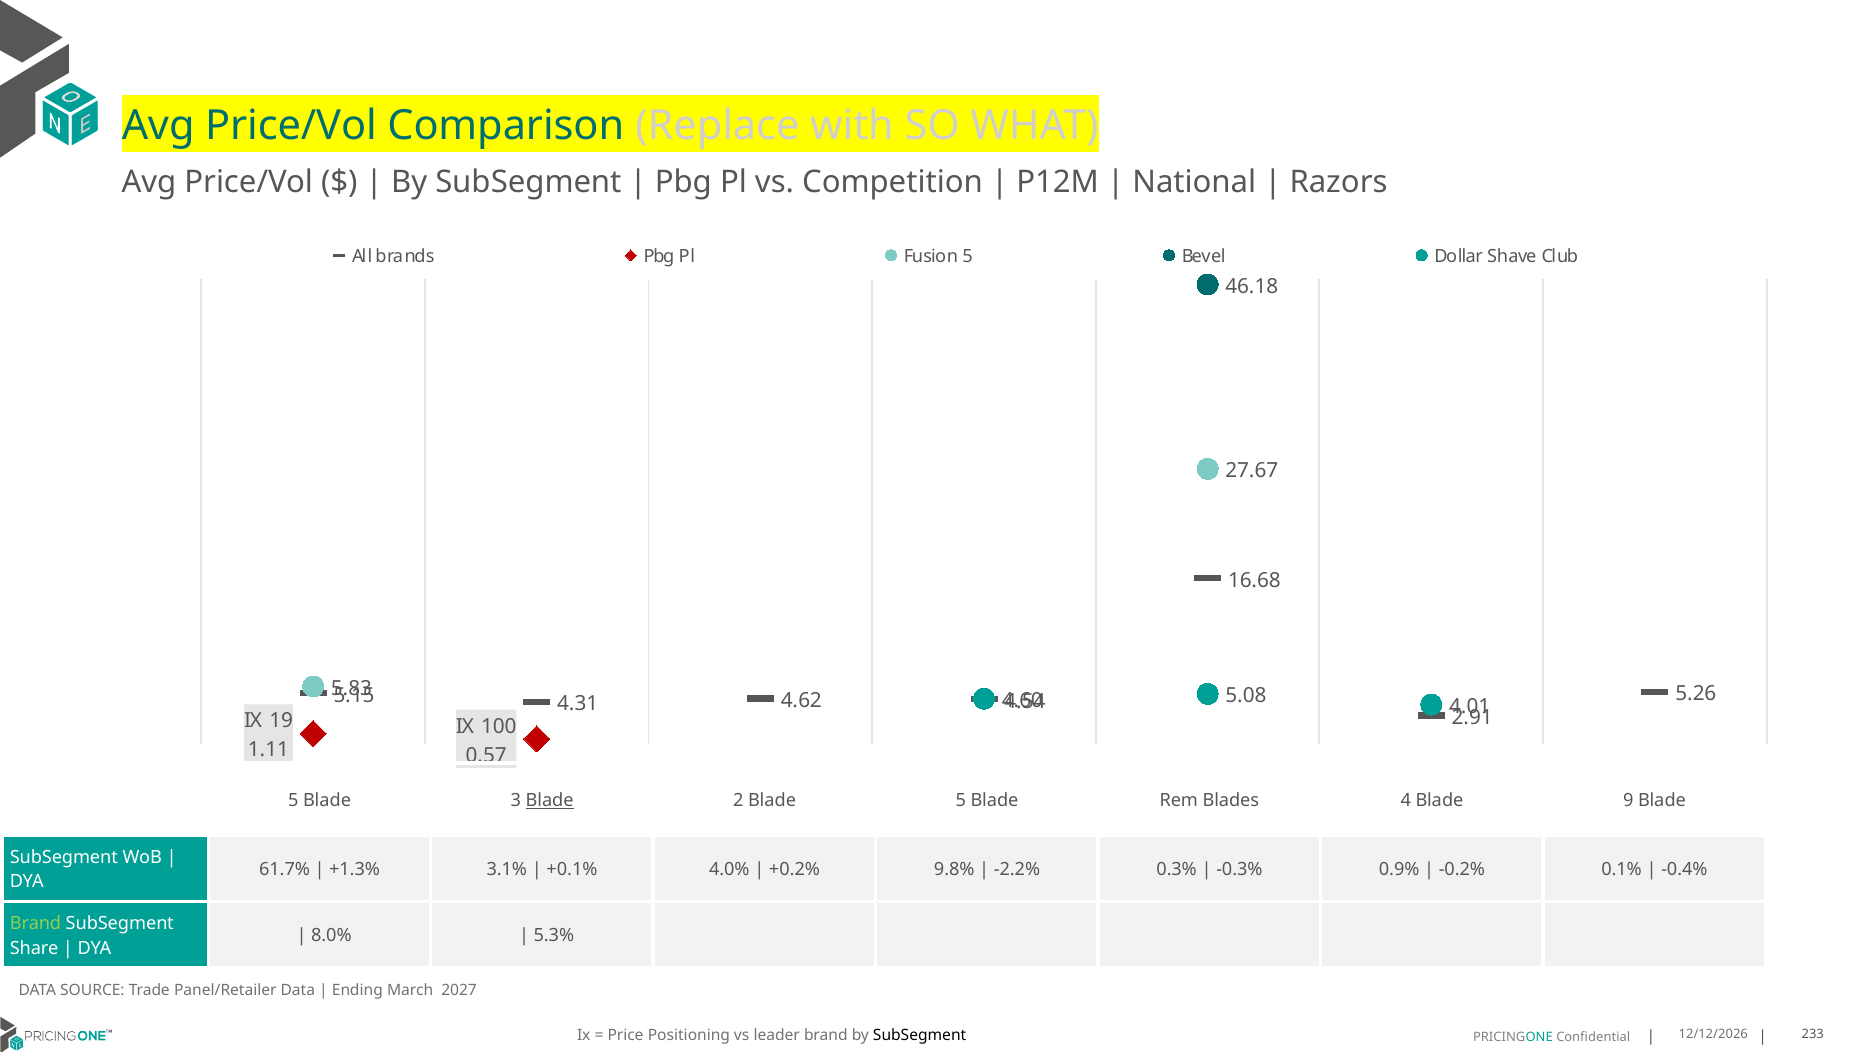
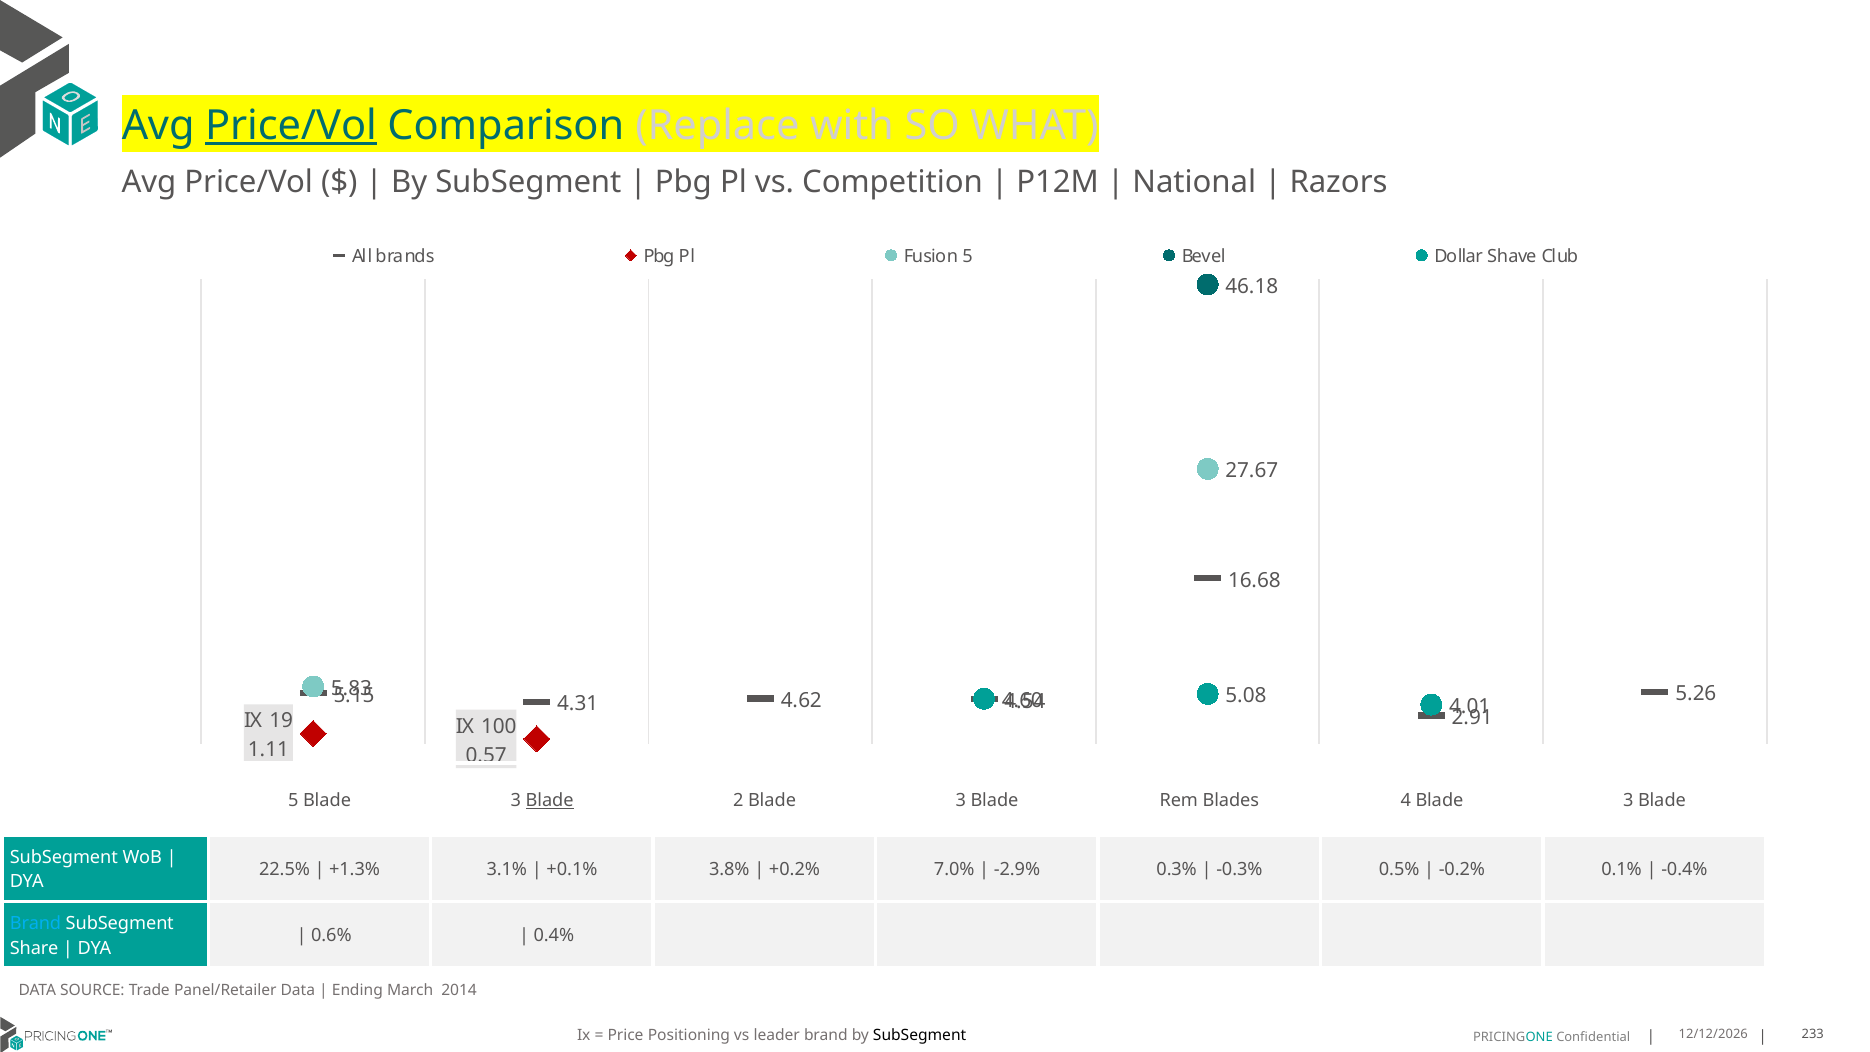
Price/Vol at (291, 126) underline: none -> present
2 Blade 5: 5 -> 3
4 Blade 9: 9 -> 3
61.7%: 61.7% -> 22.5%
4.0%: 4.0% -> 3.8%
9.8%: 9.8% -> 7.0%
-2.2%: -2.2% -> -2.9%
0.9%: 0.9% -> 0.5%
Brand at (35, 923) colour: light green -> light blue
8.0%: 8.0% -> 0.6%
5.3%: 5.3% -> 0.4%
2027: 2027 -> 2014
